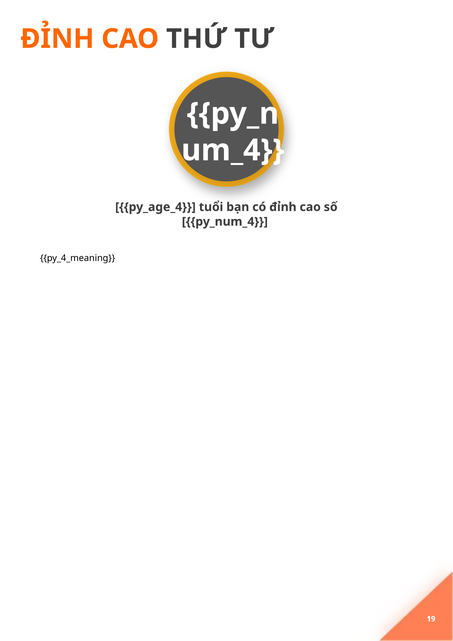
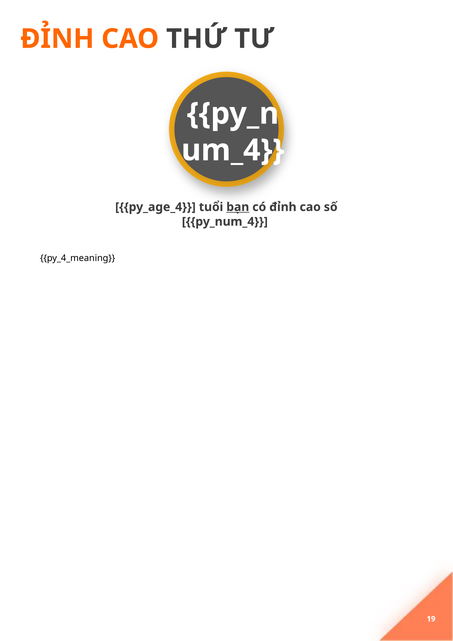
bạn underline: none -> present
